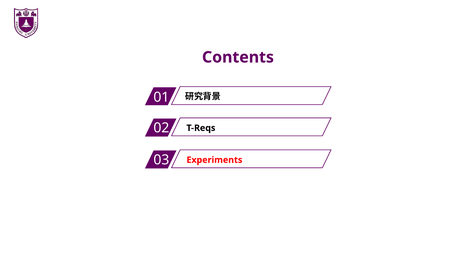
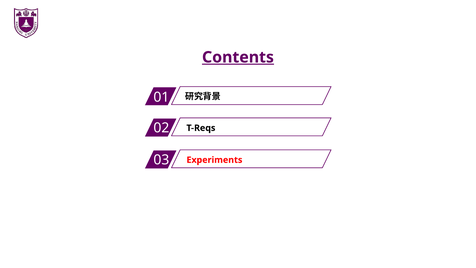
Contents underline: none -> present
